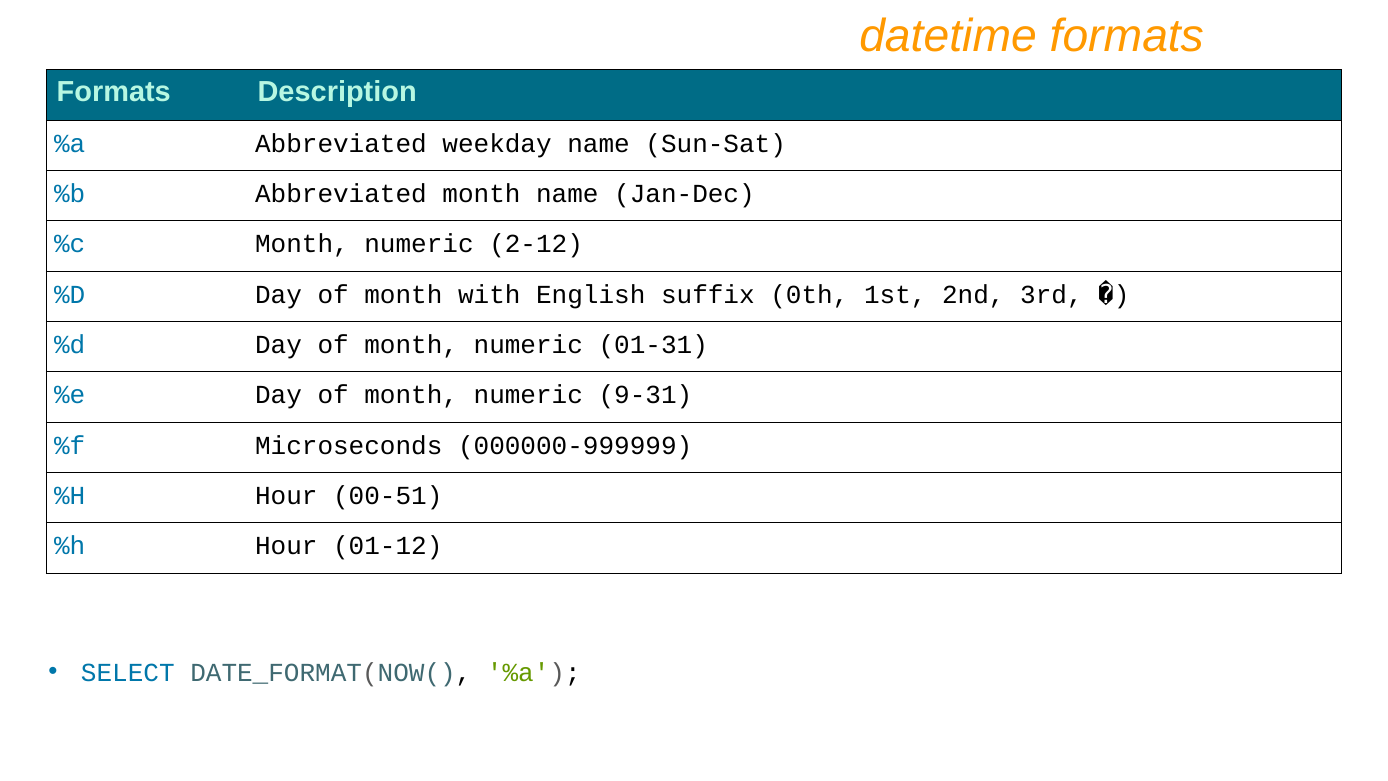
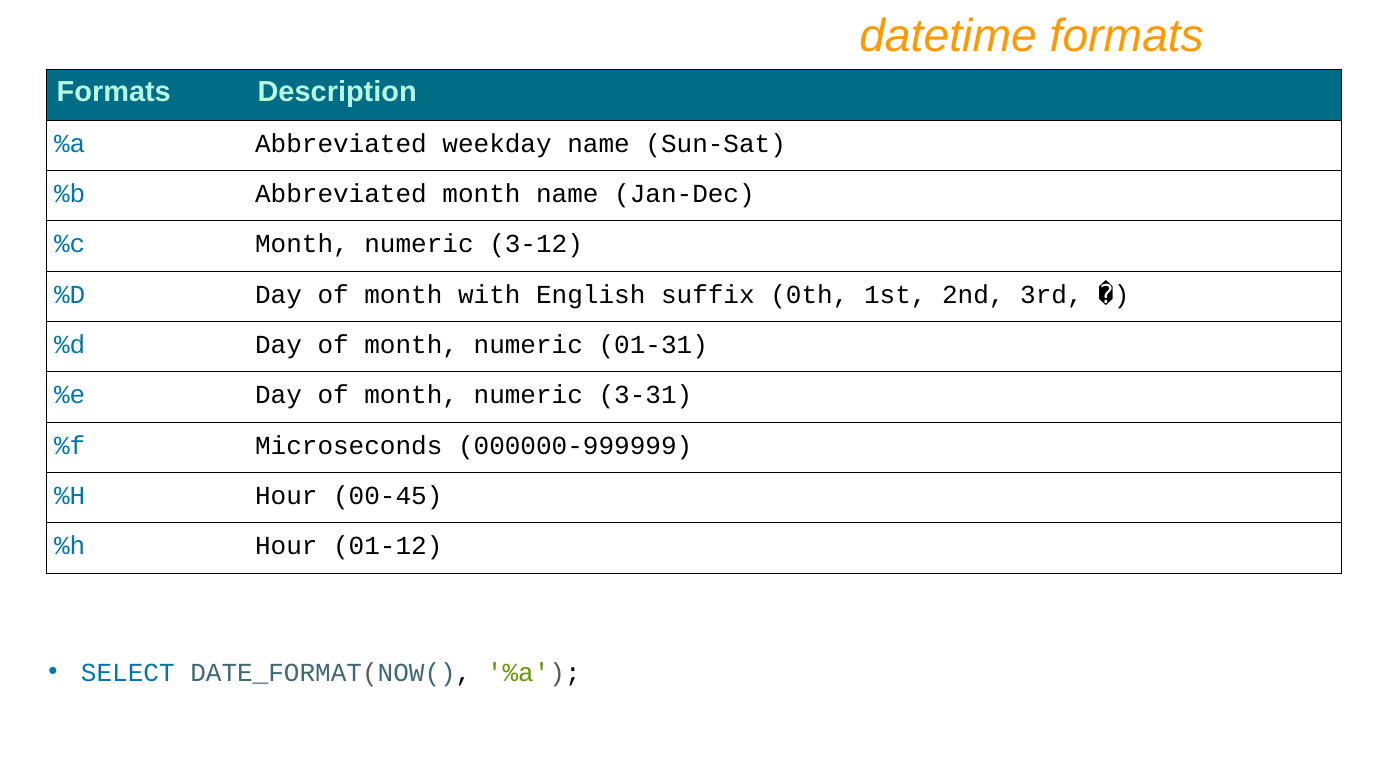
2-12: 2-12 -> 3-12
9-31: 9-31 -> 3-31
00-51: 00-51 -> 00-45
